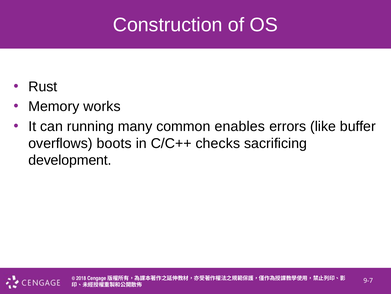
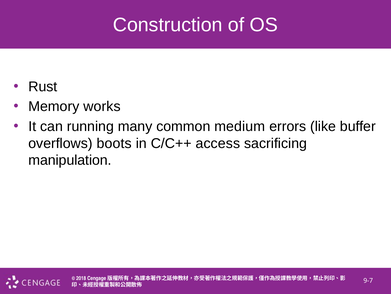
enables: enables -> medium
checks: checks -> access
development: development -> manipulation
